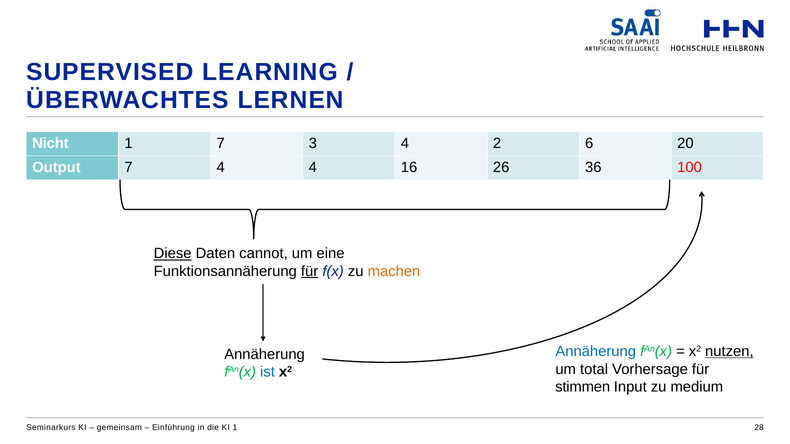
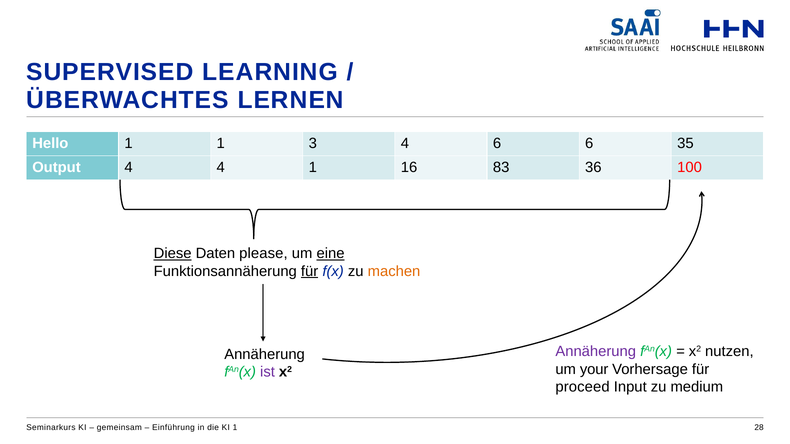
Nicht: Nicht -> Hello
1 7: 7 -> 1
4 2: 2 -> 6
20: 20 -> 35
Output 7: 7 -> 4
4 4: 4 -> 1
26: 26 -> 83
cannot: cannot -> please
eine underline: none -> present
Annäherung at (596, 352) colour: blue -> purple
nutzen underline: present -> none
total: total -> your
ist colour: blue -> purple
stimmen: stimmen -> proceed
